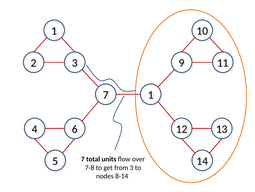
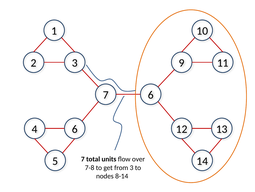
7 1: 1 -> 6
